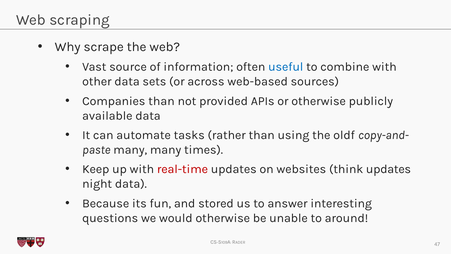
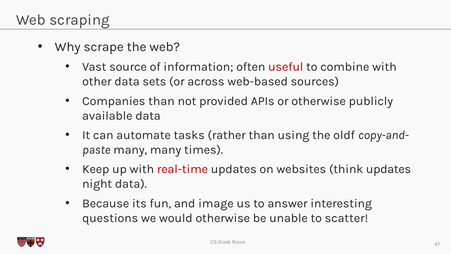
useful colour: blue -> red
stored: stored -> image
around: around -> scatter
